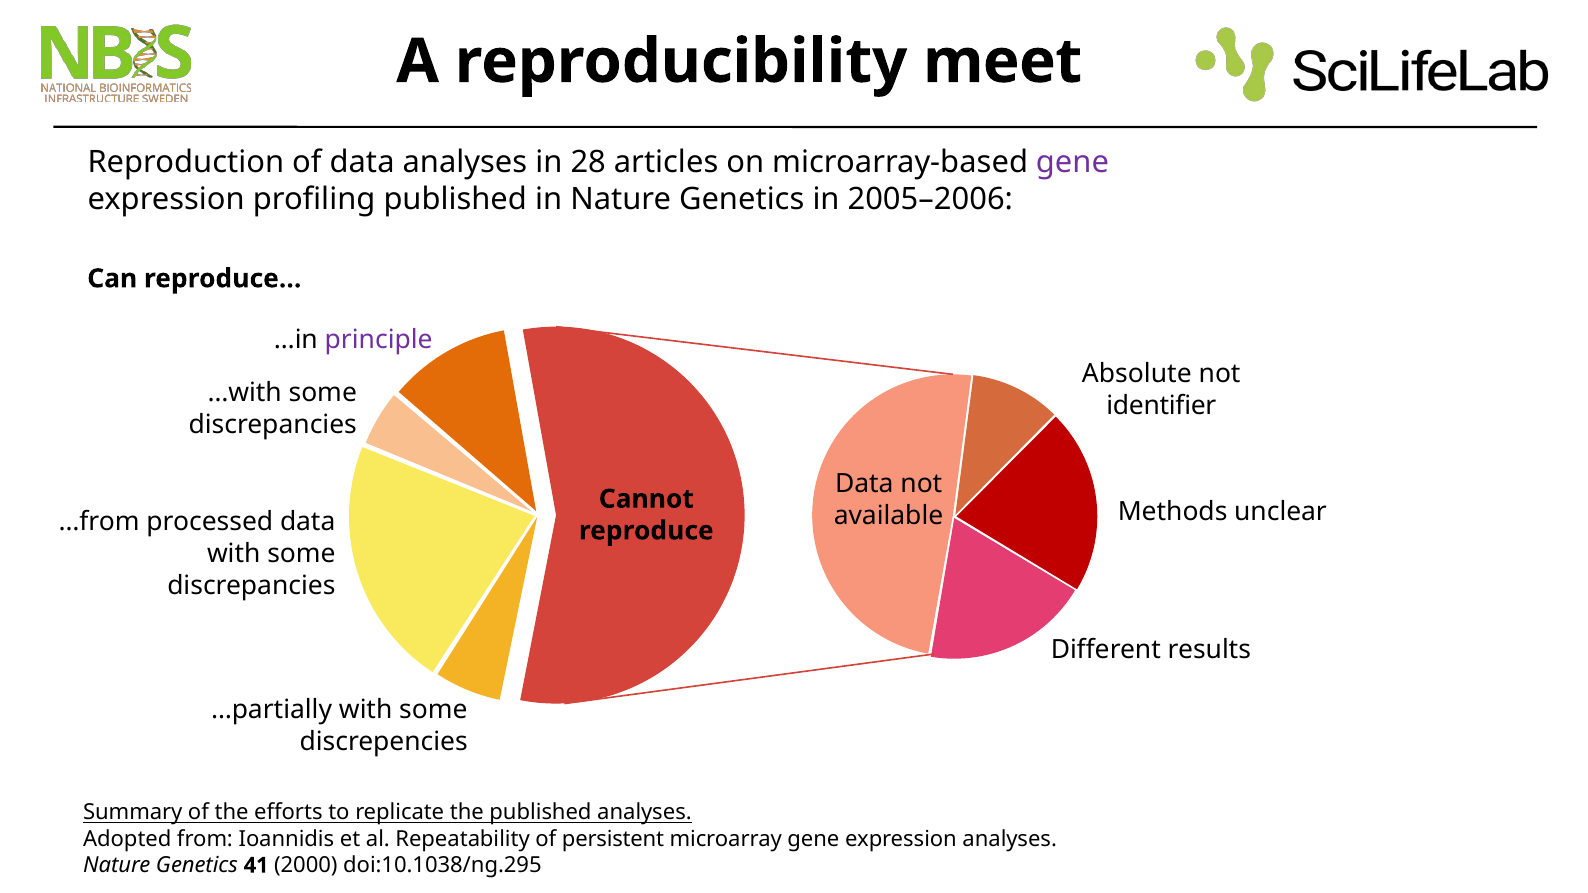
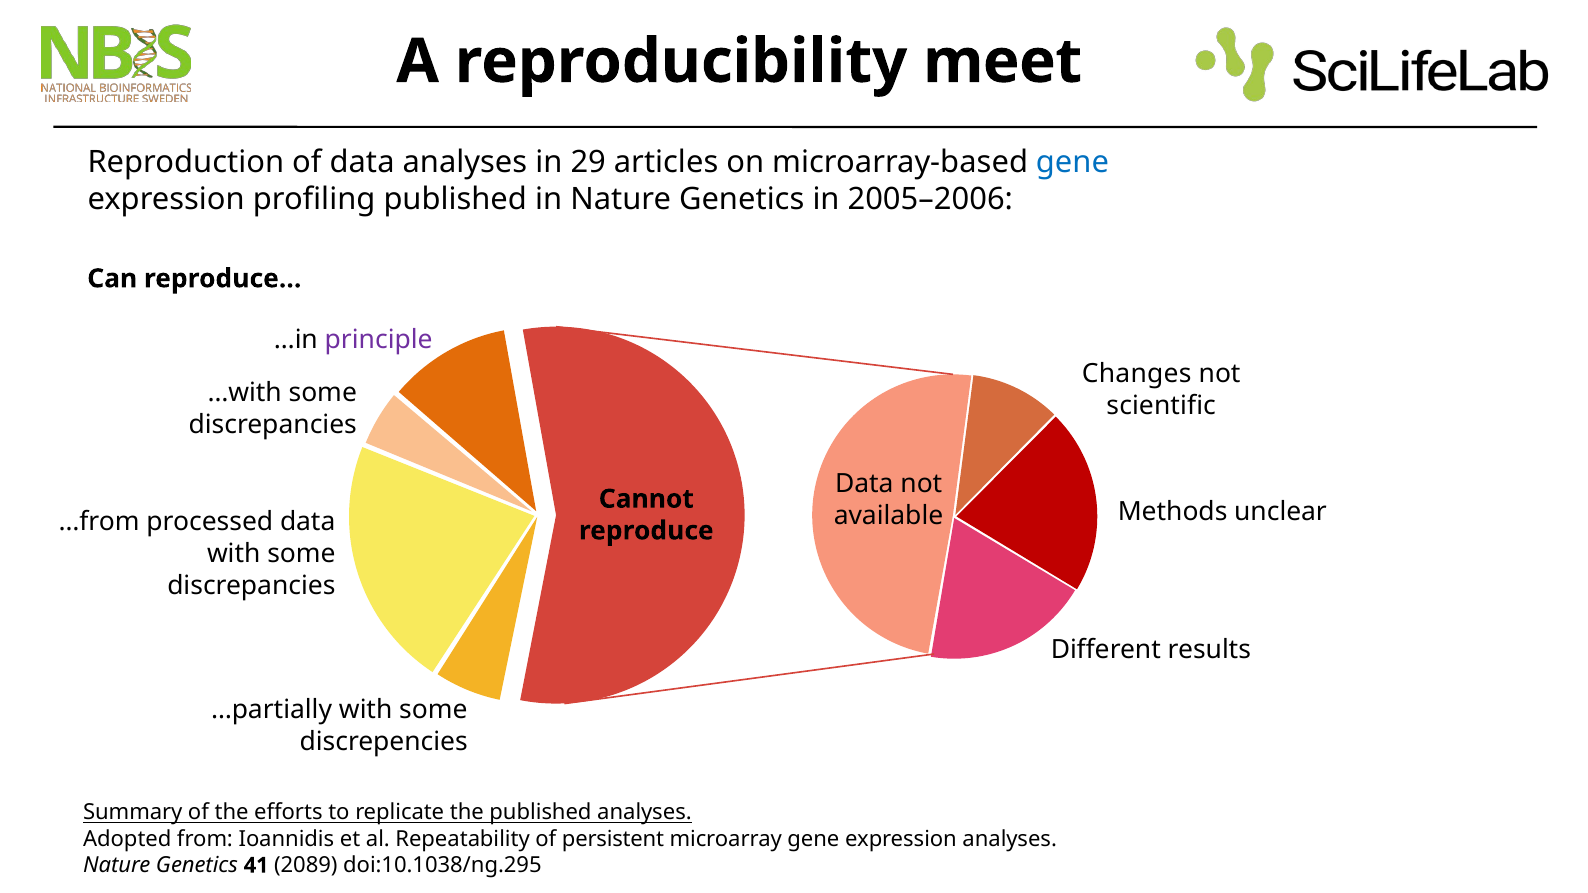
28: 28 -> 29
gene at (1072, 162) colour: purple -> blue
Absolute: Absolute -> Changes
identifier: identifier -> scientific
2000: 2000 -> 2089
